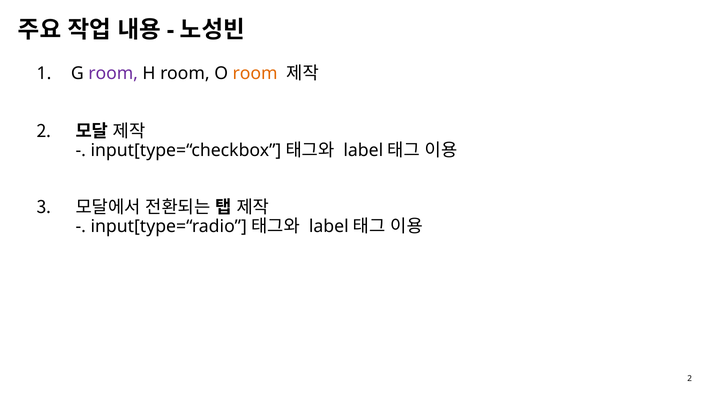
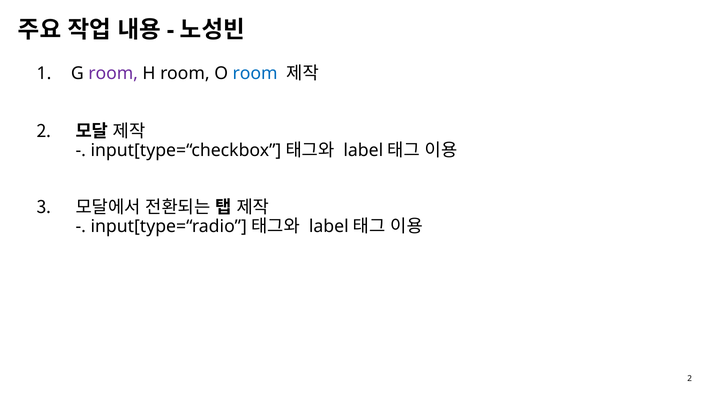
room at (255, 73) colour: orange -> blue
